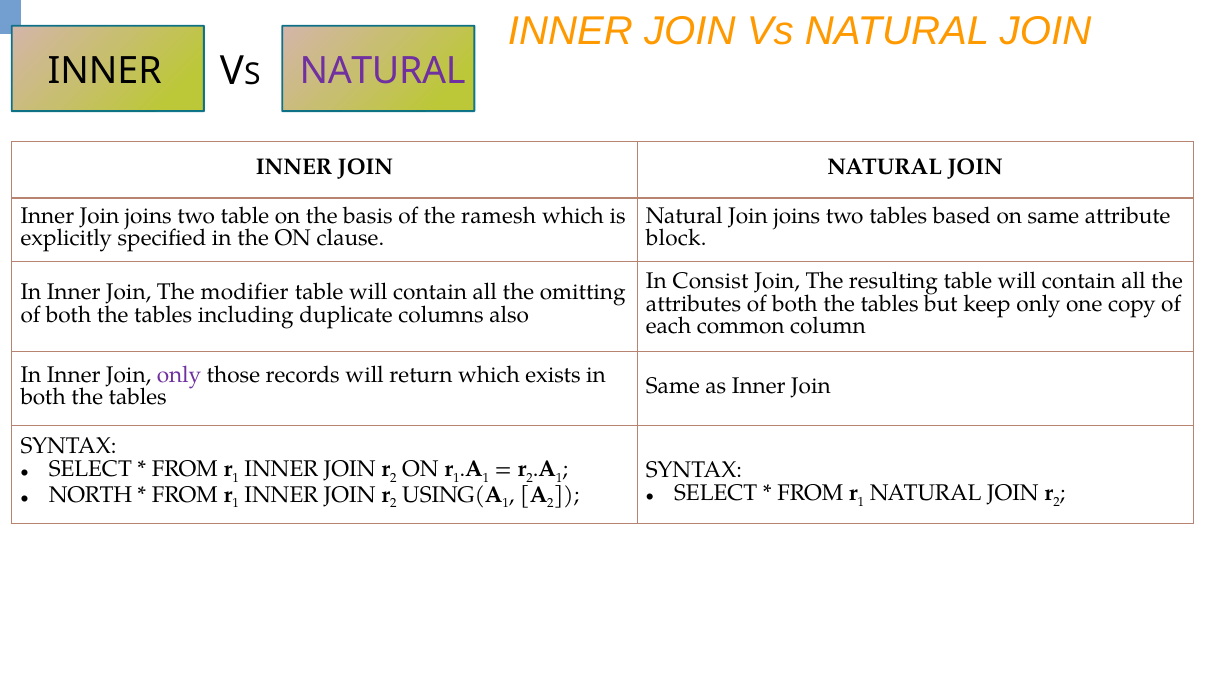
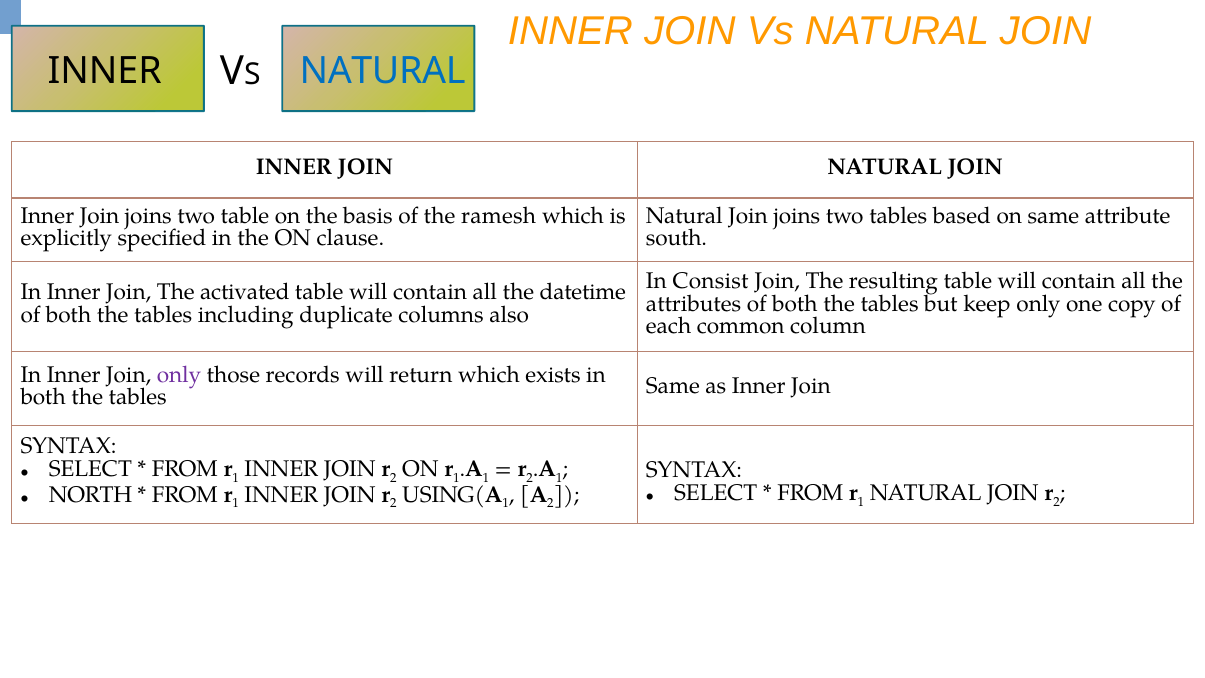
NATURAL at (383, 71) colour: purple -> blue
block: block -> south
modifier: modifier -> activated
omitting: omitting -> datetime
